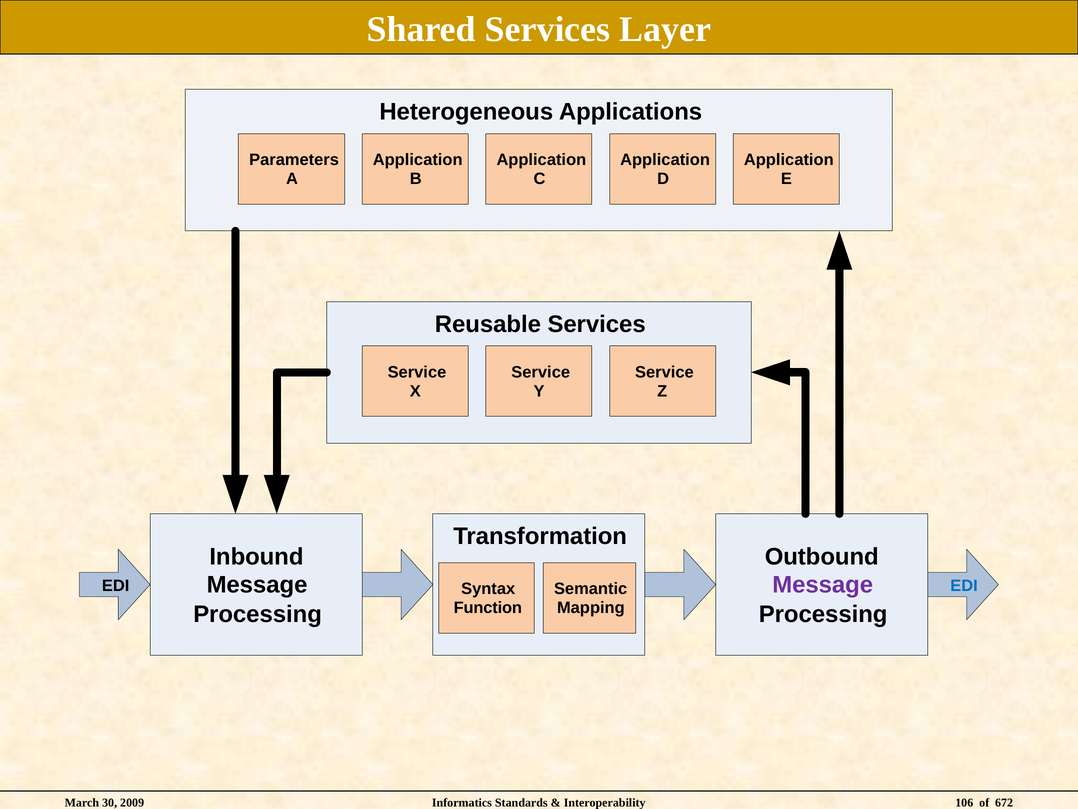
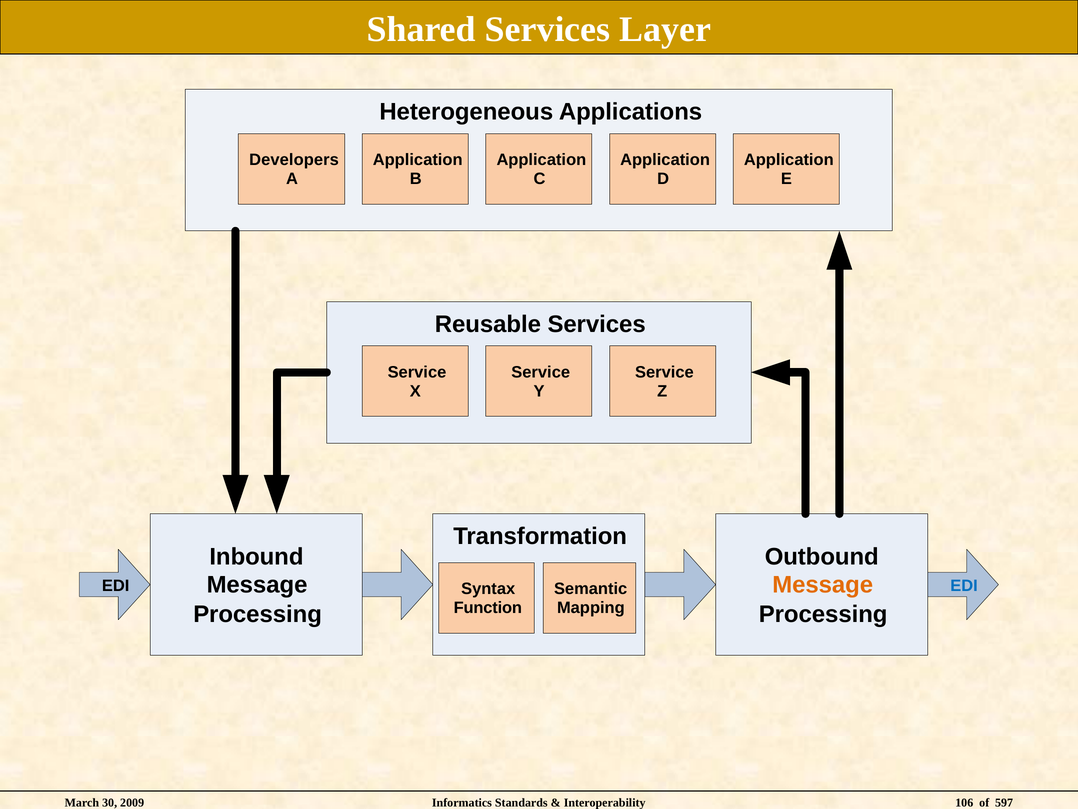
Parameters: Parameters -> Developers
Message at (823, 585) colour: purple -> orange
672: 672 -> 597
